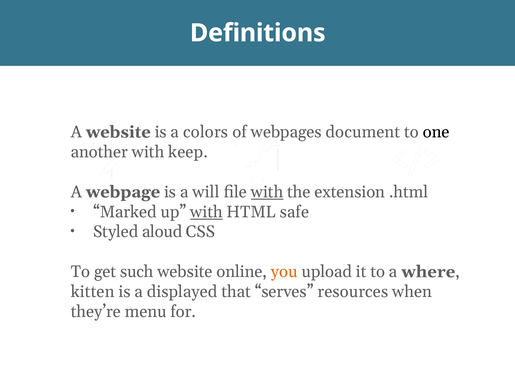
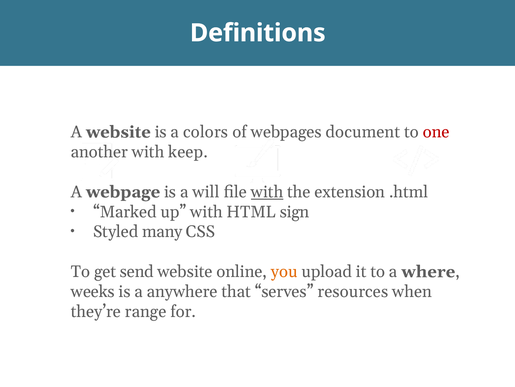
one colour: black -> red
with at (207, 211) underline: present -> none
safe: safe -> sign
aloud: aloud -> many
such: such -> send
kitten: kitten -> weeks
displayed: displayed -> anywhere
menu: menu -> range
